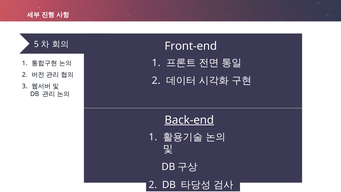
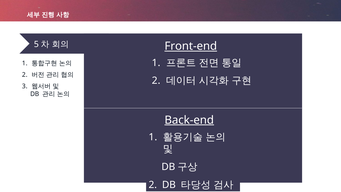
Front-end underline: none -> present
